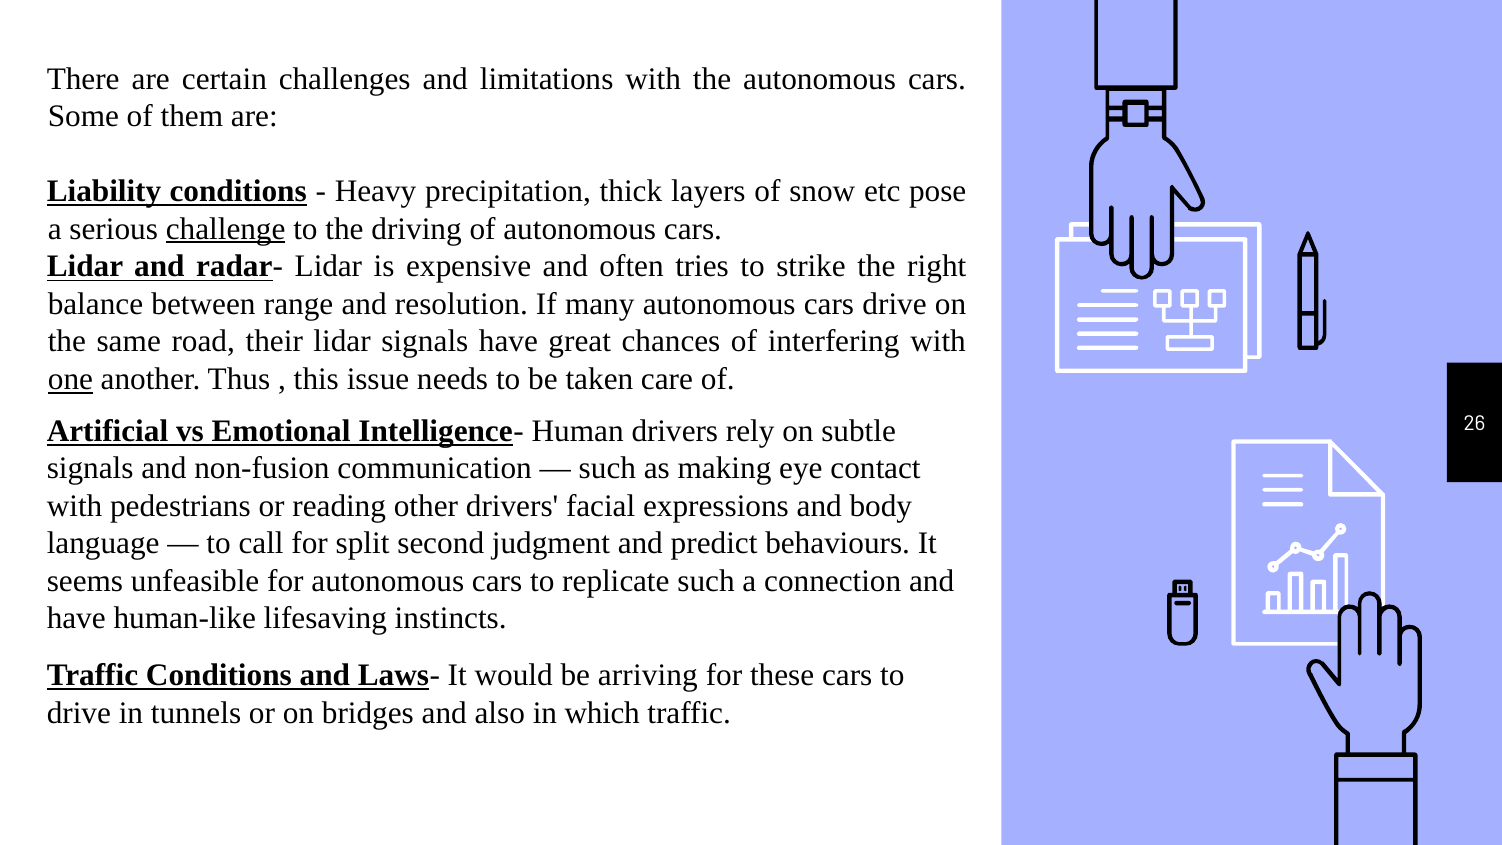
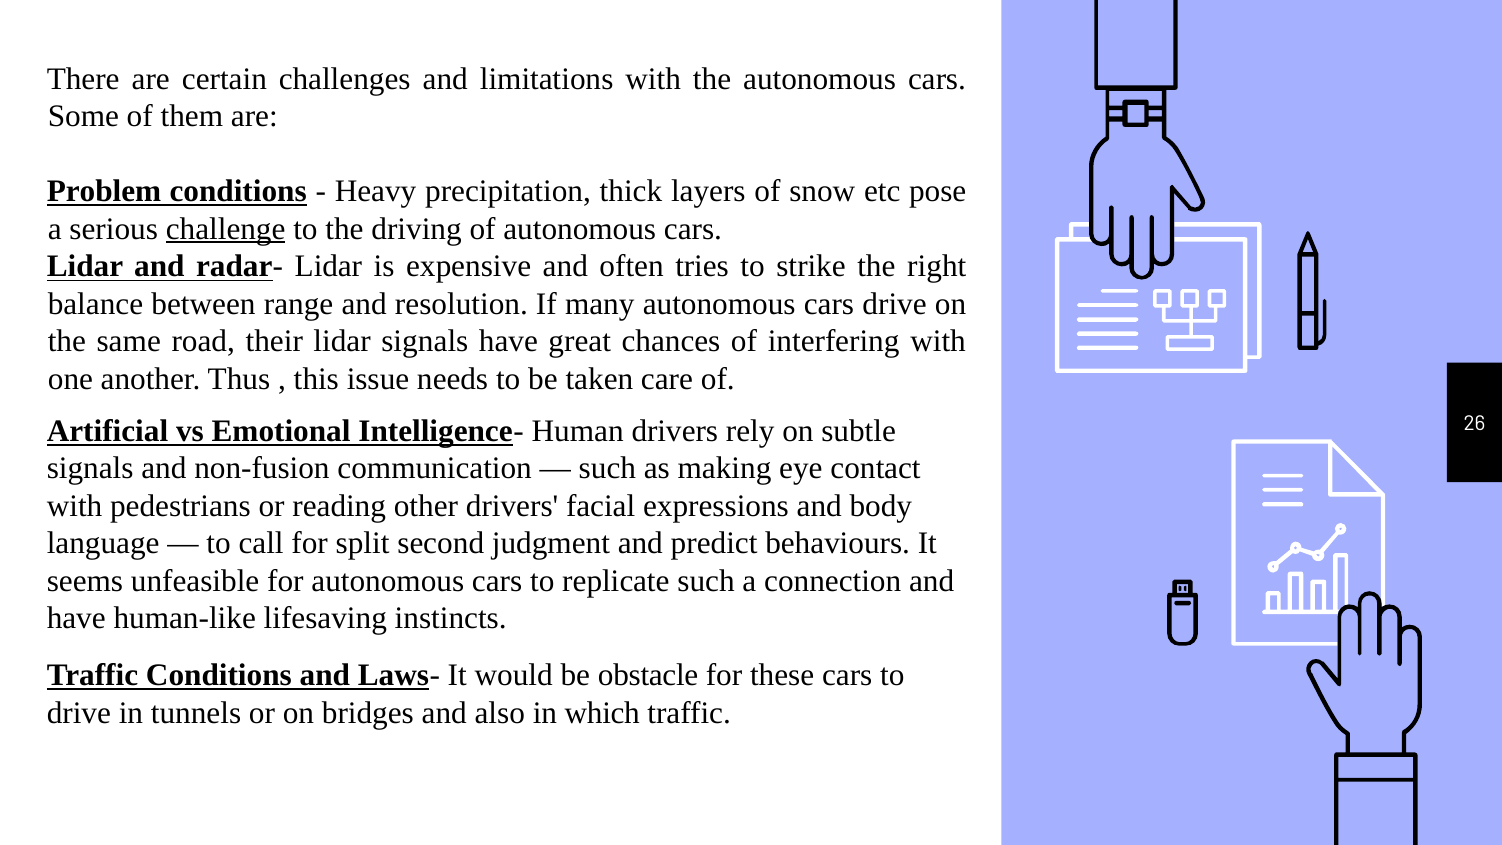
Liability: Liability -> Problem
one underline: present -> none
arriving: arriving -> obstacle
